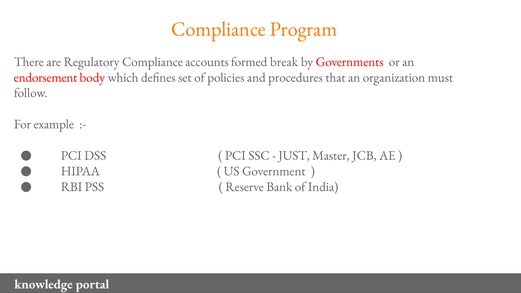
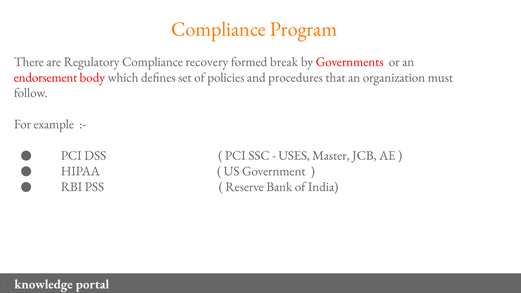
accounts: accounts -> recovery
JUST: JUST -> USES
